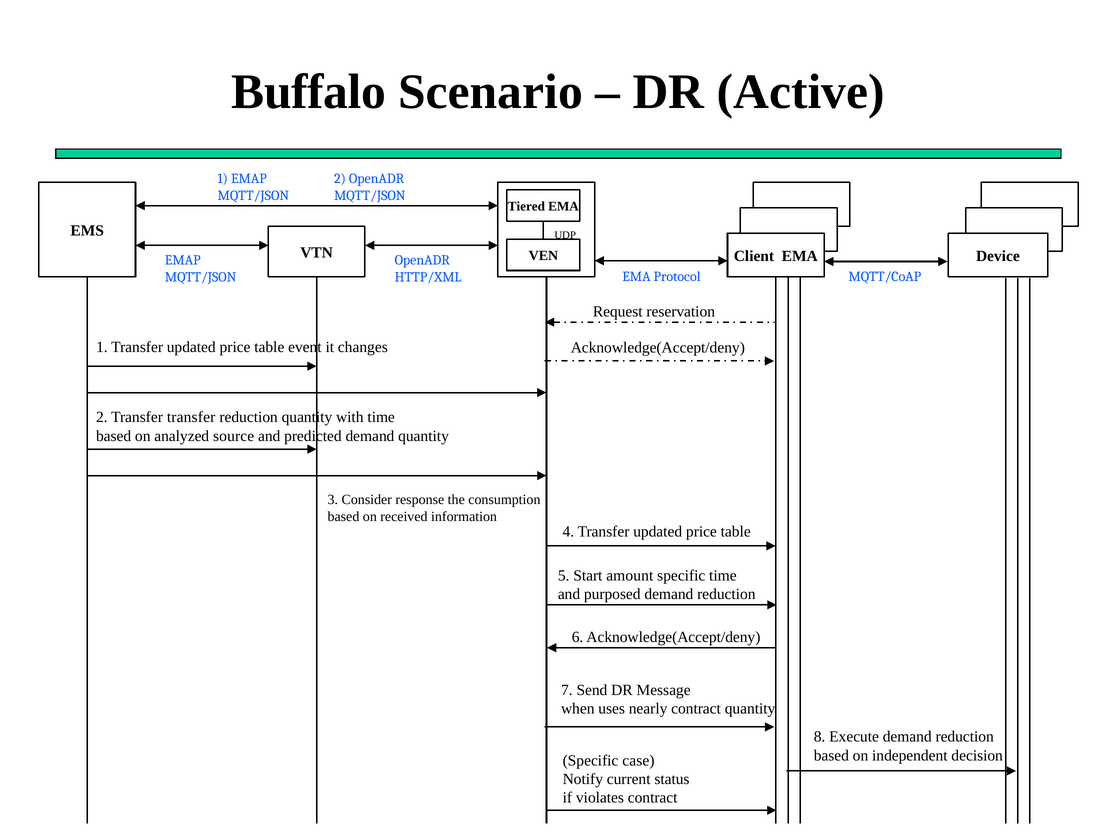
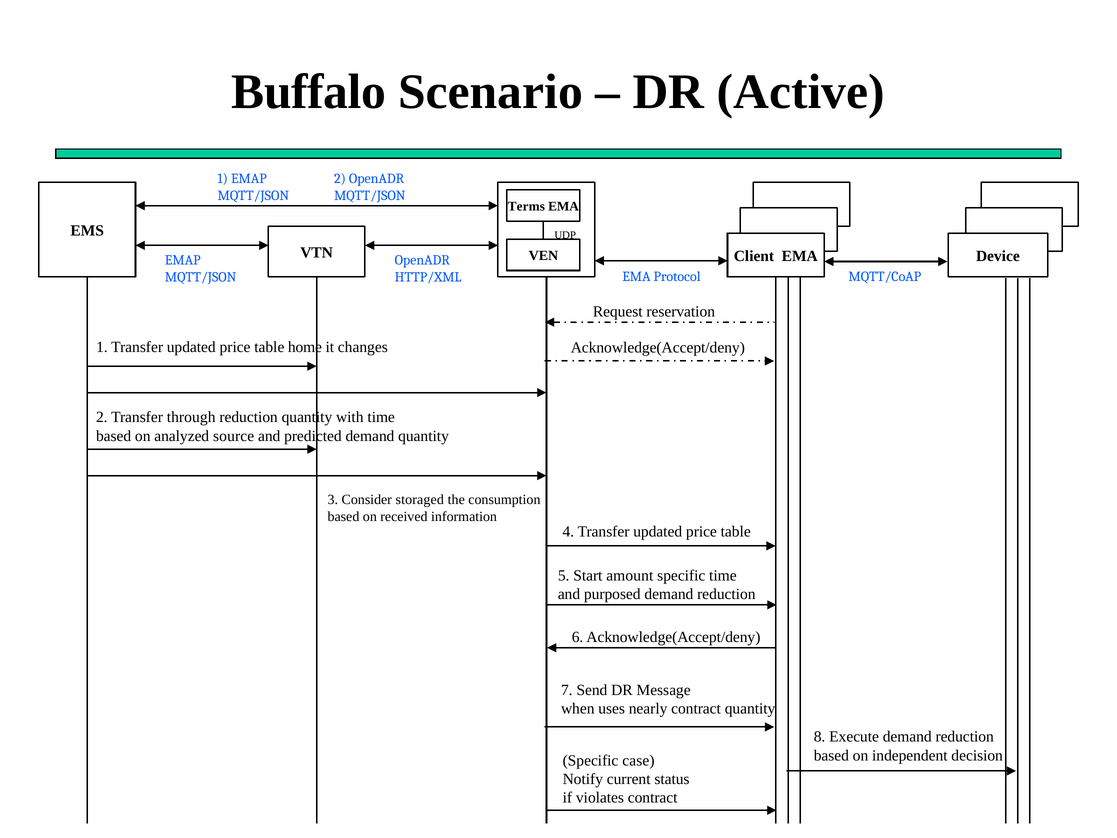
Tiered: Tiered -> Terms
event: event -> home
Transfer transfer: transfer -> through
response: response -> storaged
